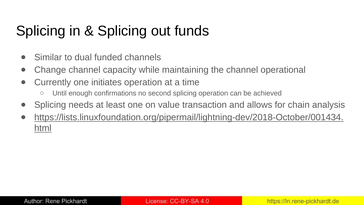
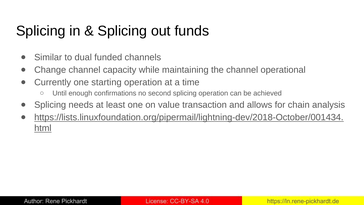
initiates: initiates -> starting
